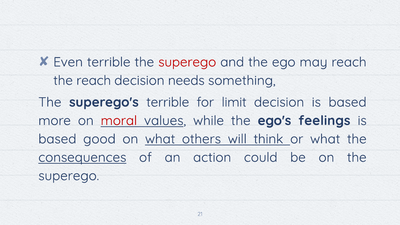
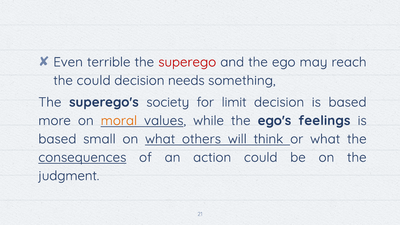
the reach: reach -> could
superego's terrible: terrible -> society
moral colour: red -> orange
good: good -> small
superego at (69, 176): superego -> judgment
